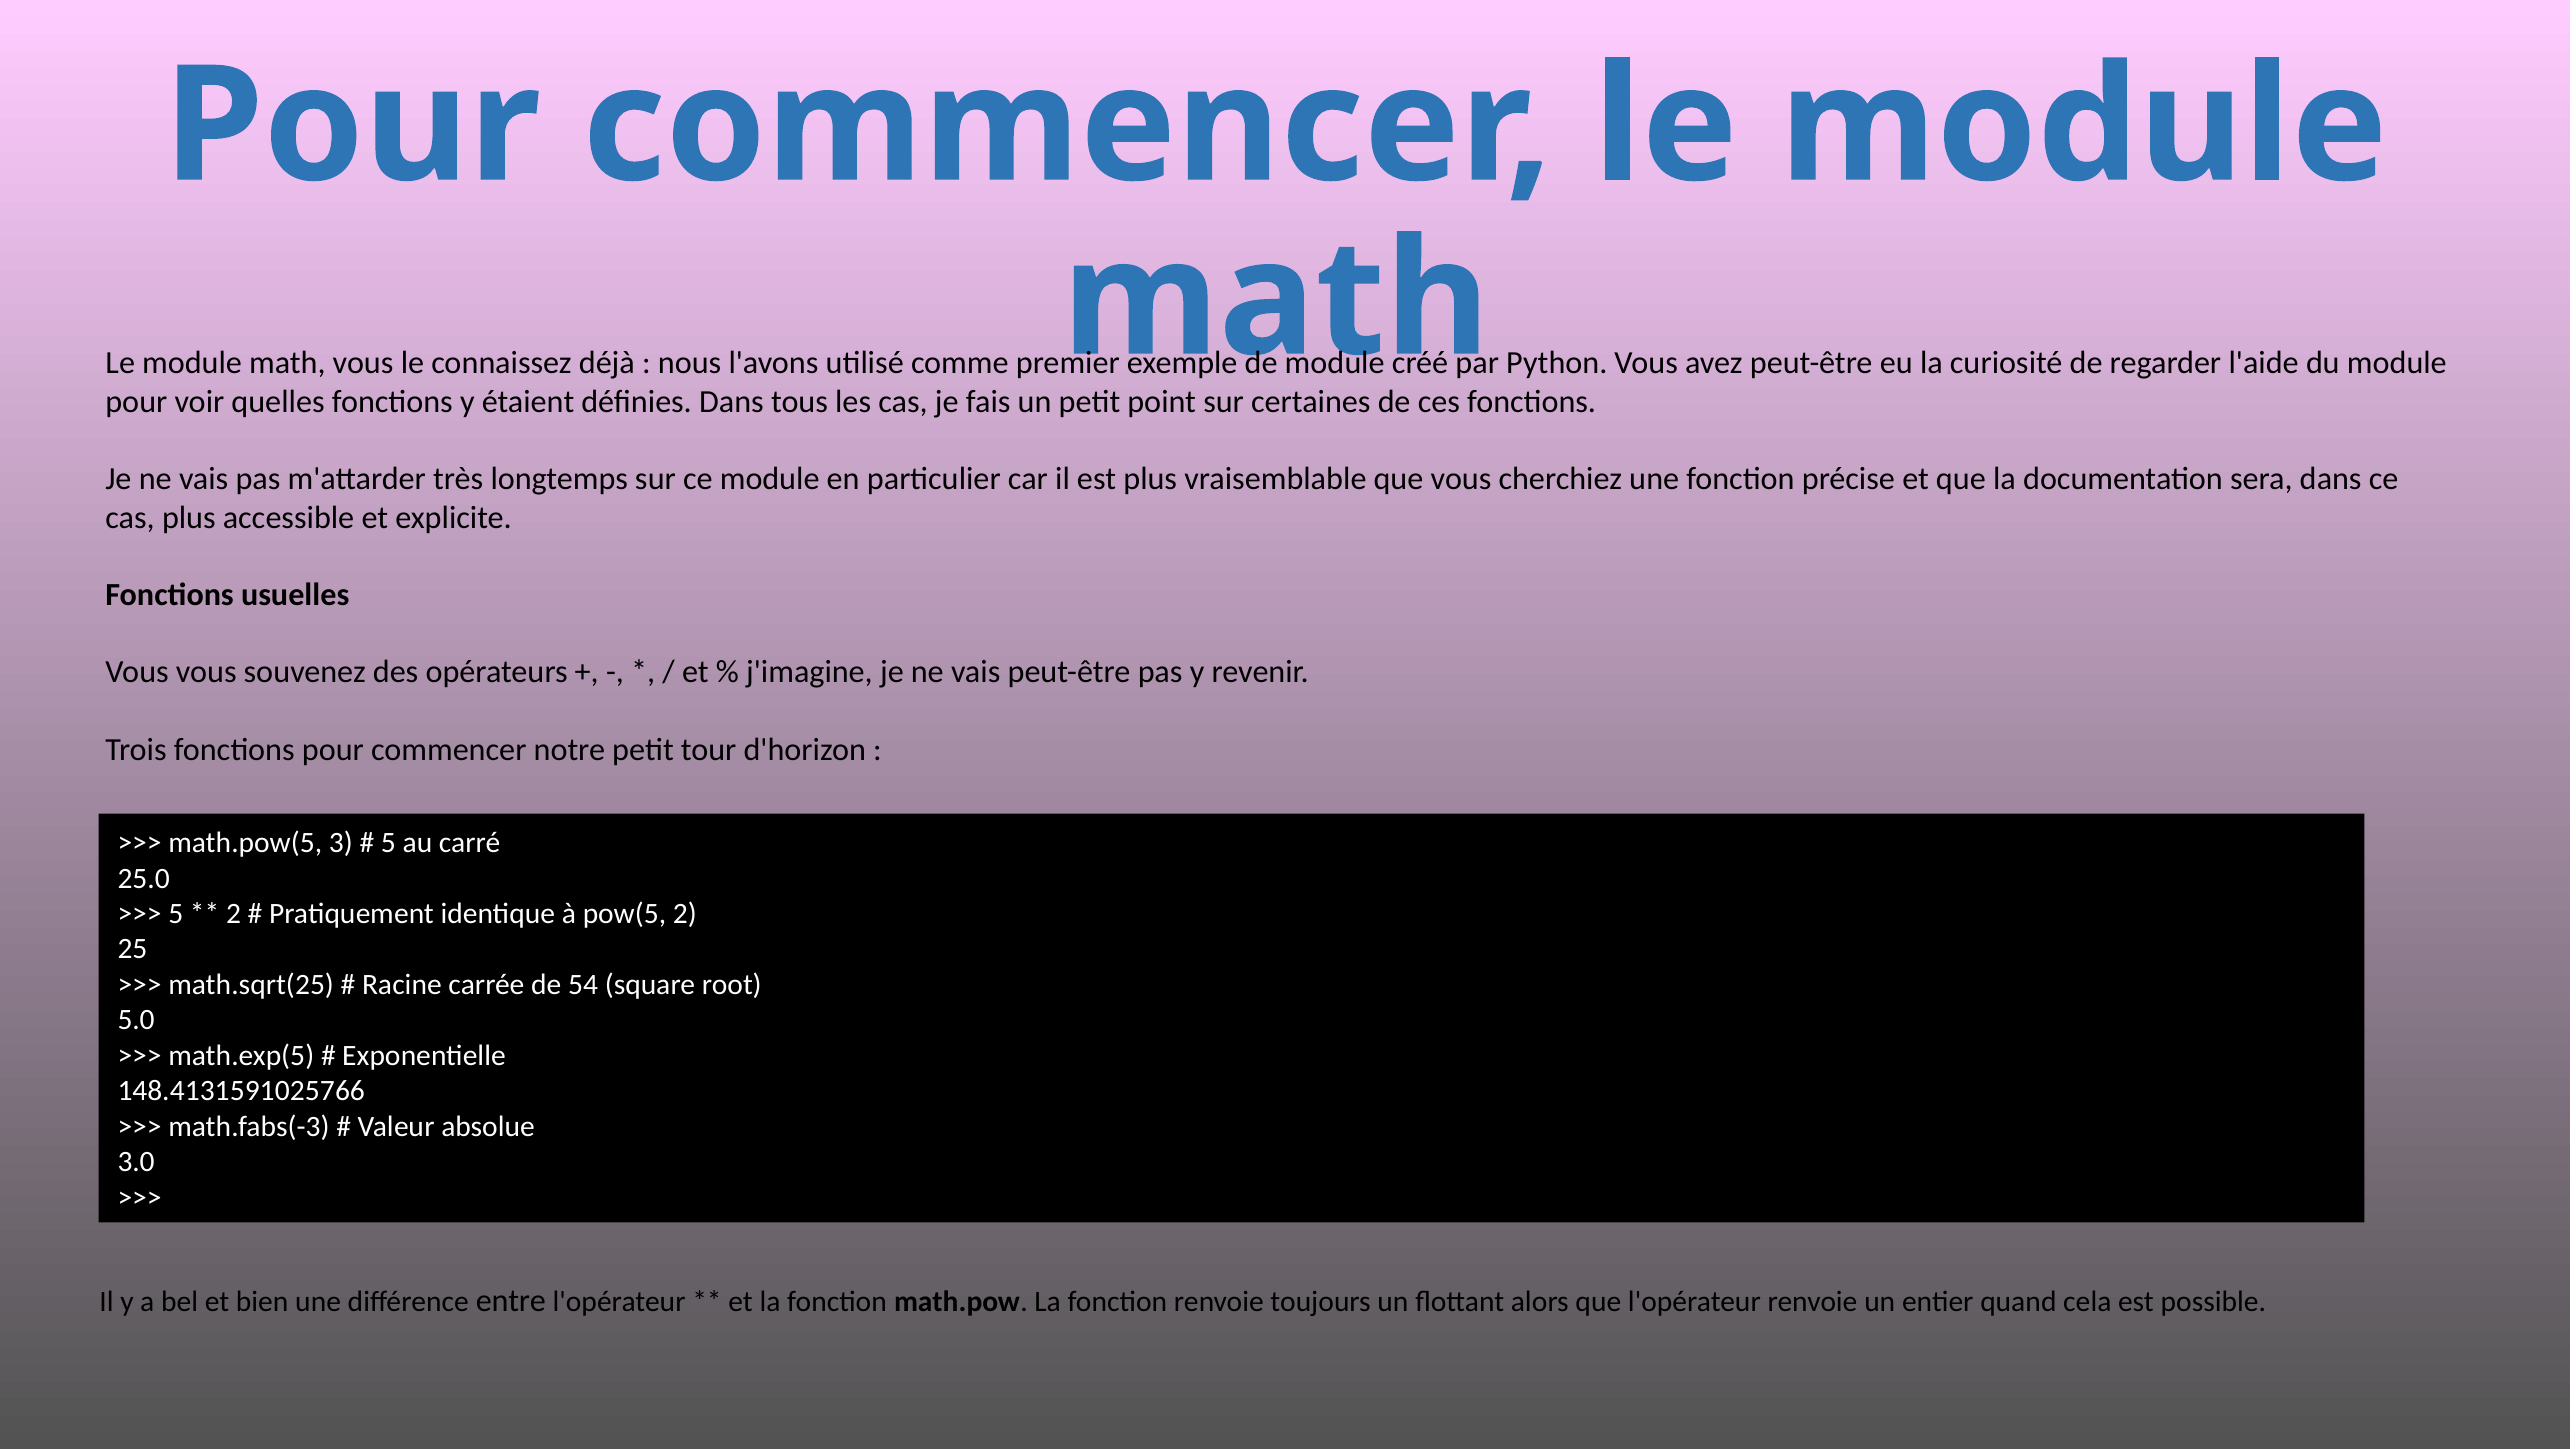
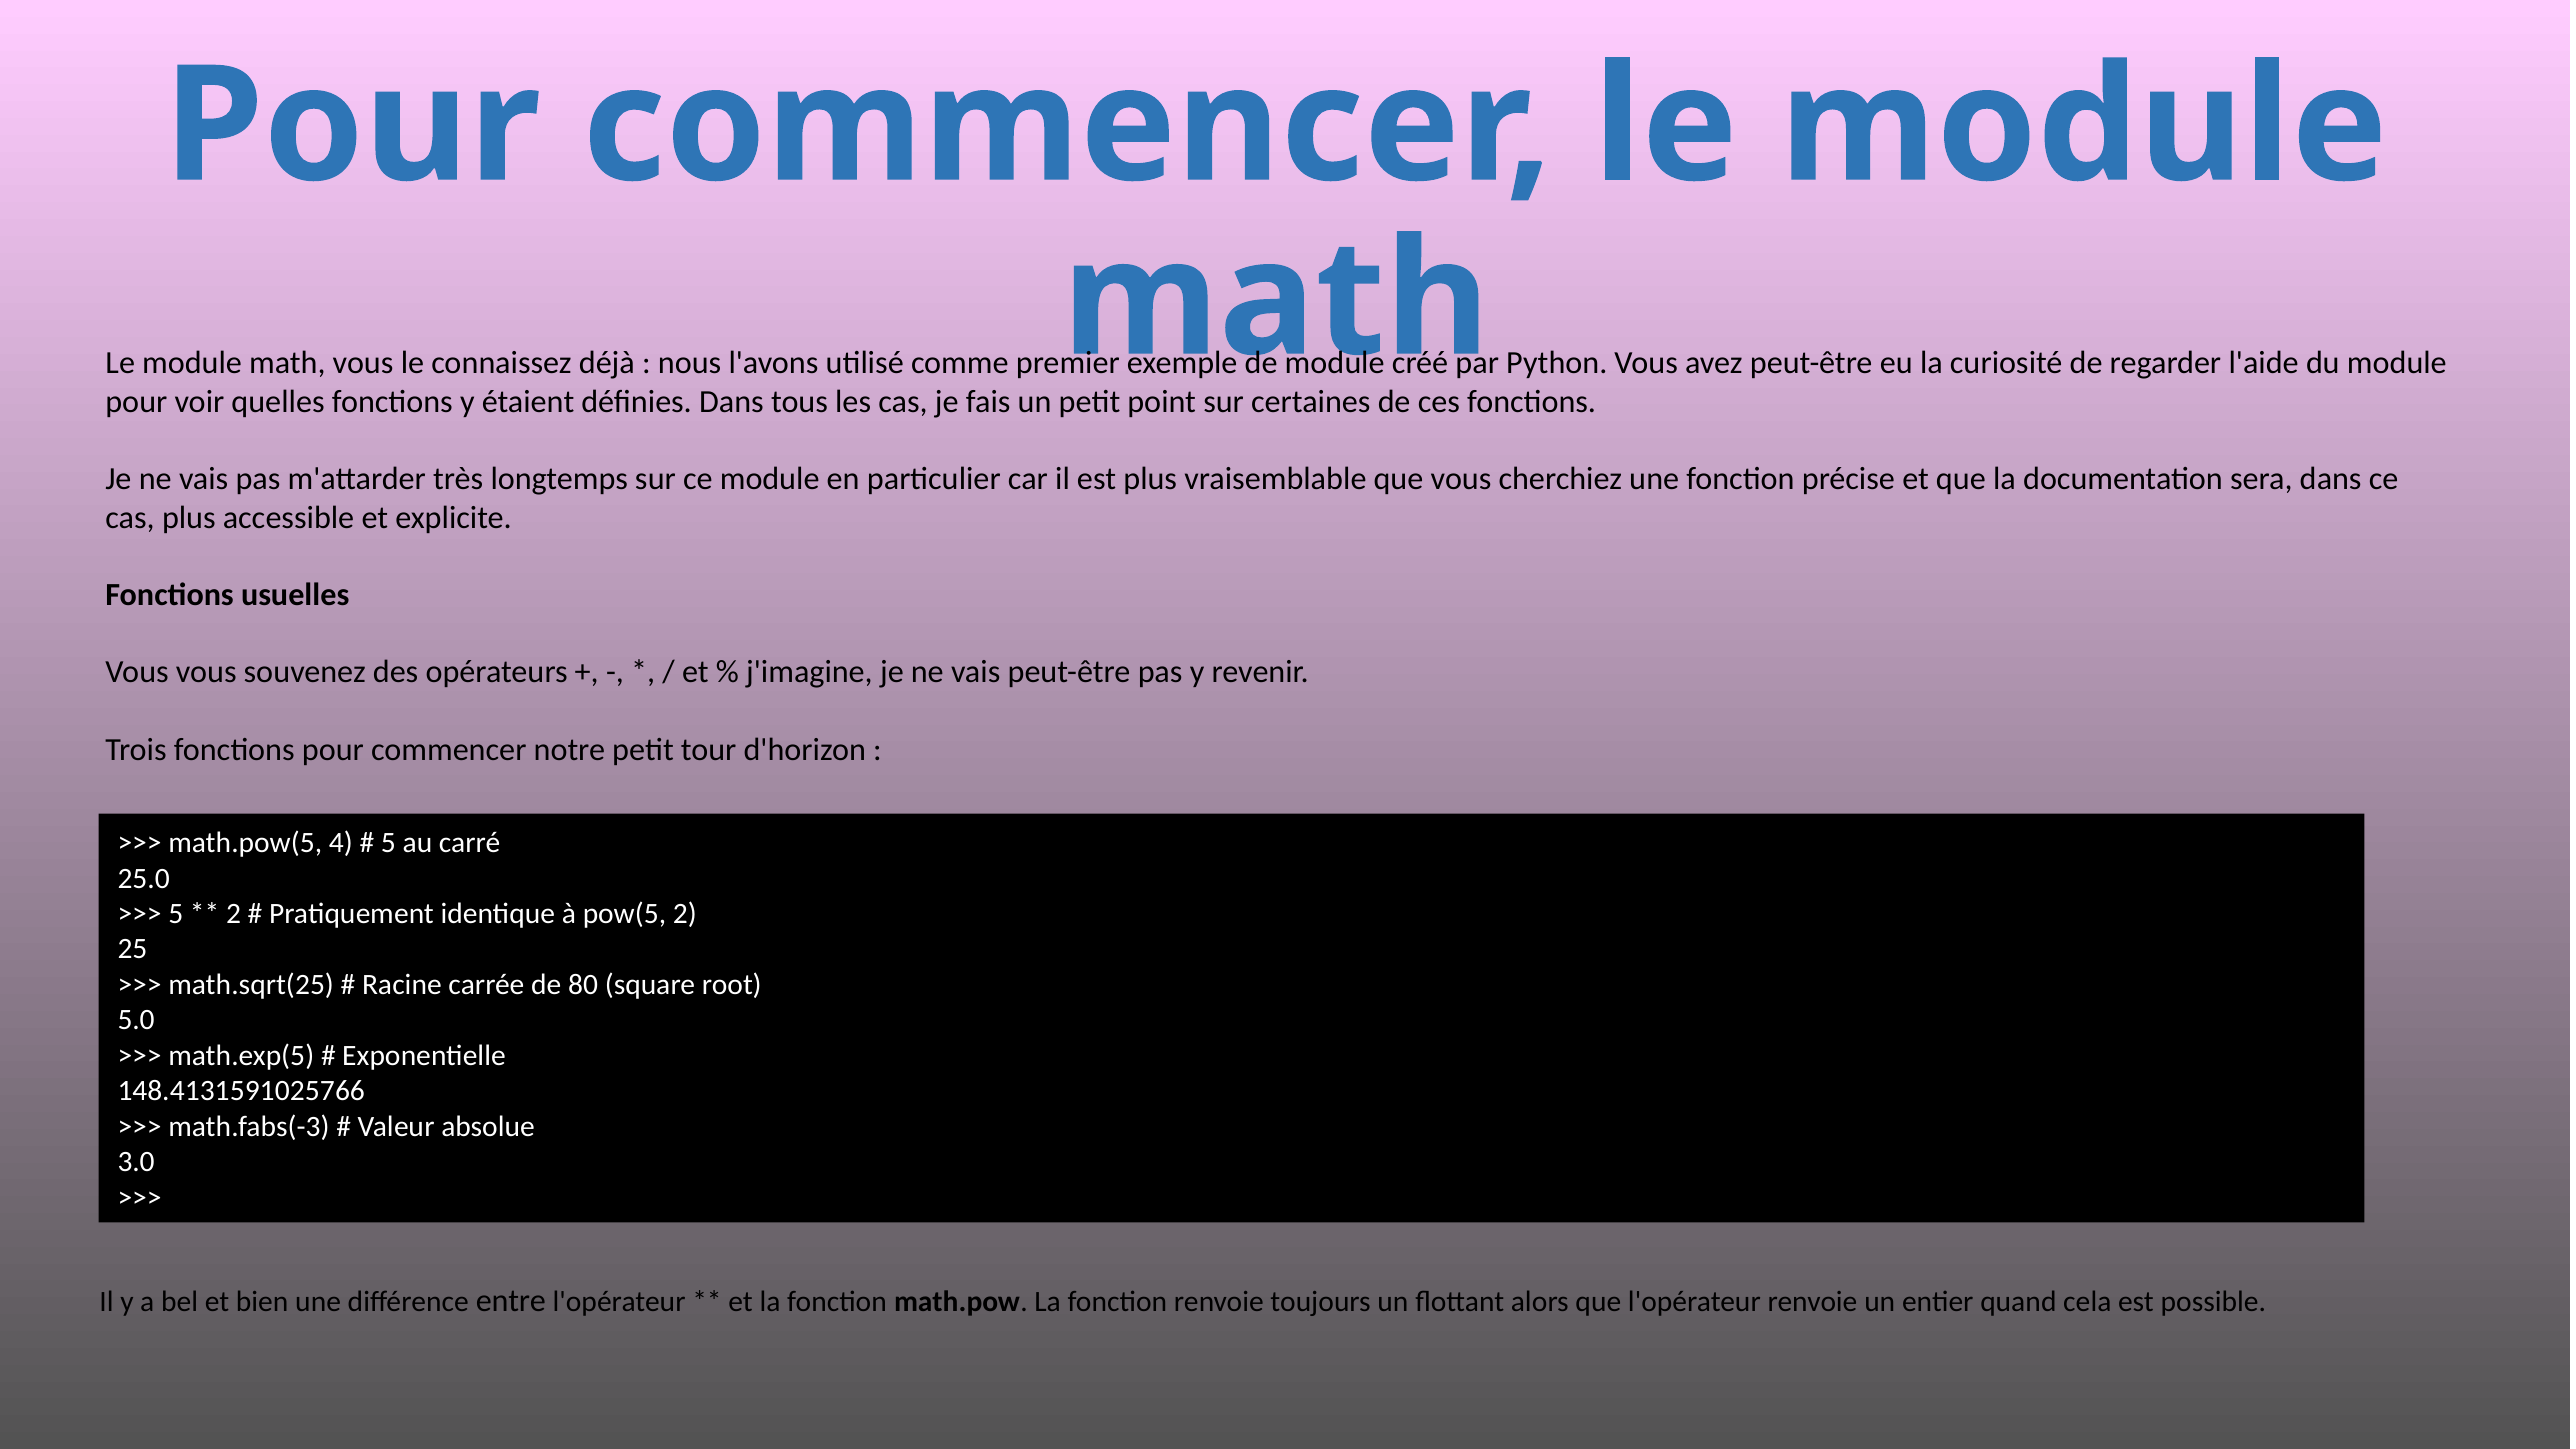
3: 3 -> 4
54: 54 -> 80
